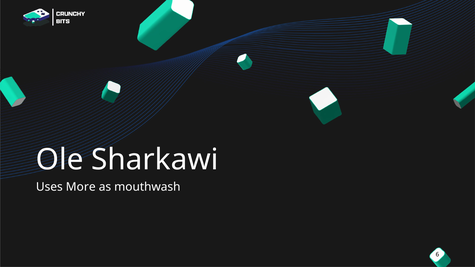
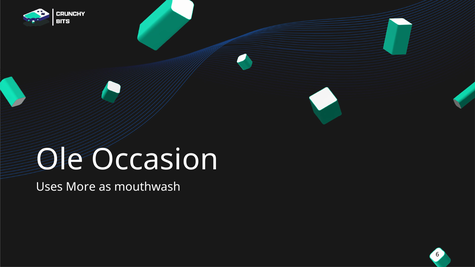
Sharkawi: Sharkawi -> Occasion
